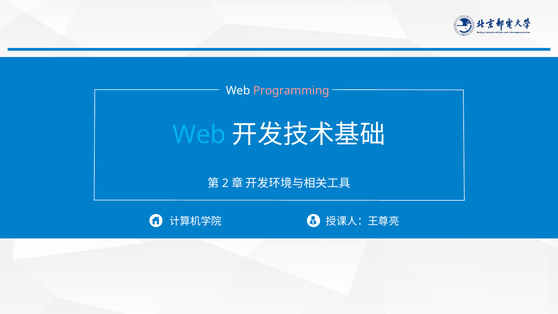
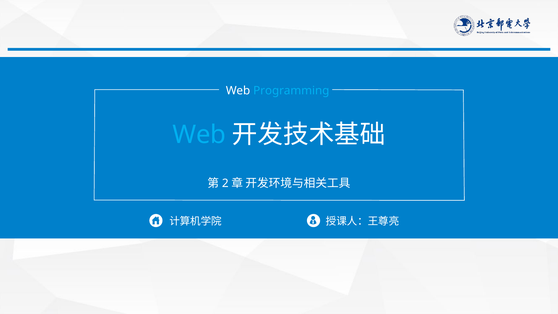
Programming colour: pink -> light blue
